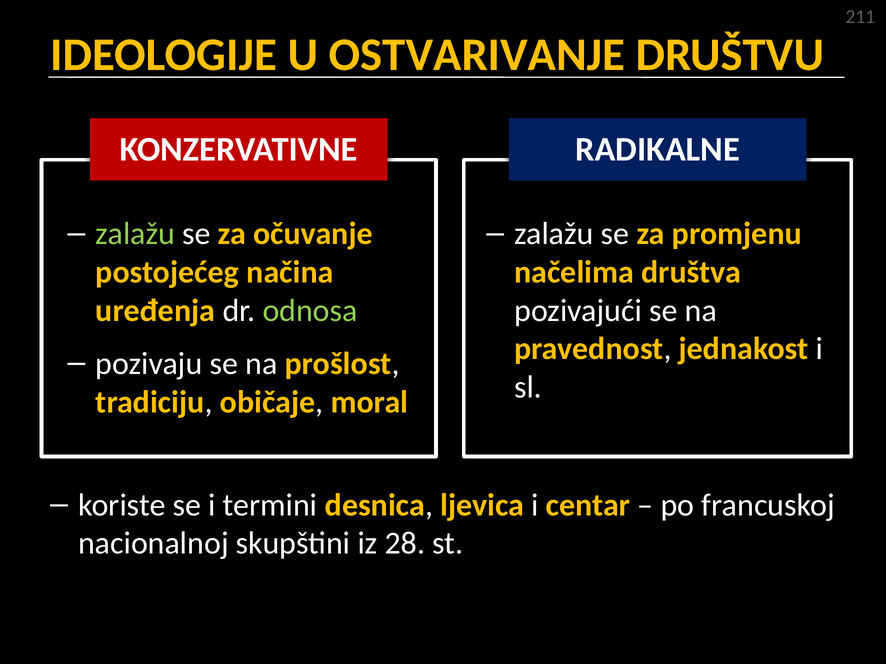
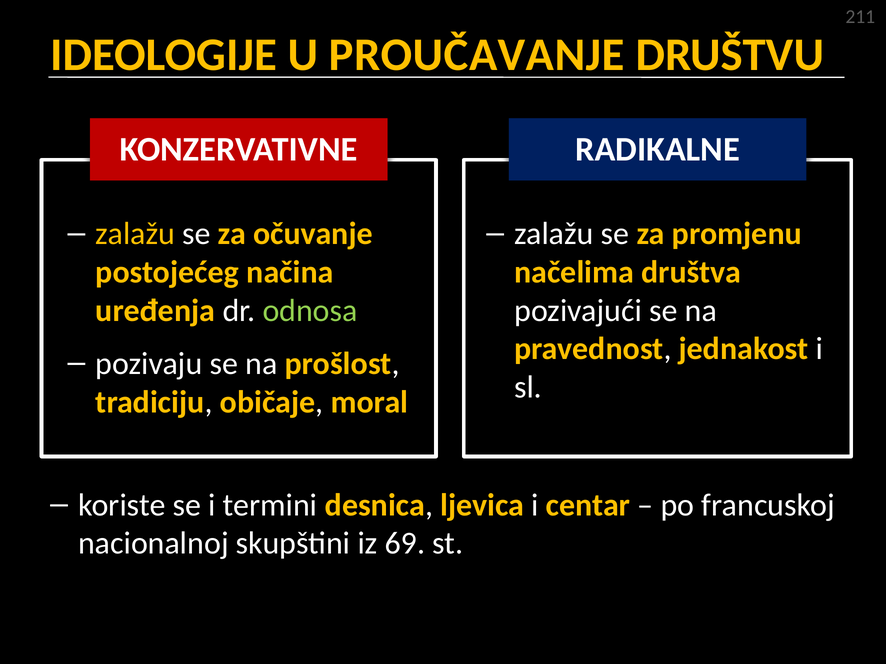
OSTVARIVANJE: OSTVARIVANJE -> PROUČAVANJE
zalažu at (135, 234) colour: light green -> yellow
28: 28 -> 69
